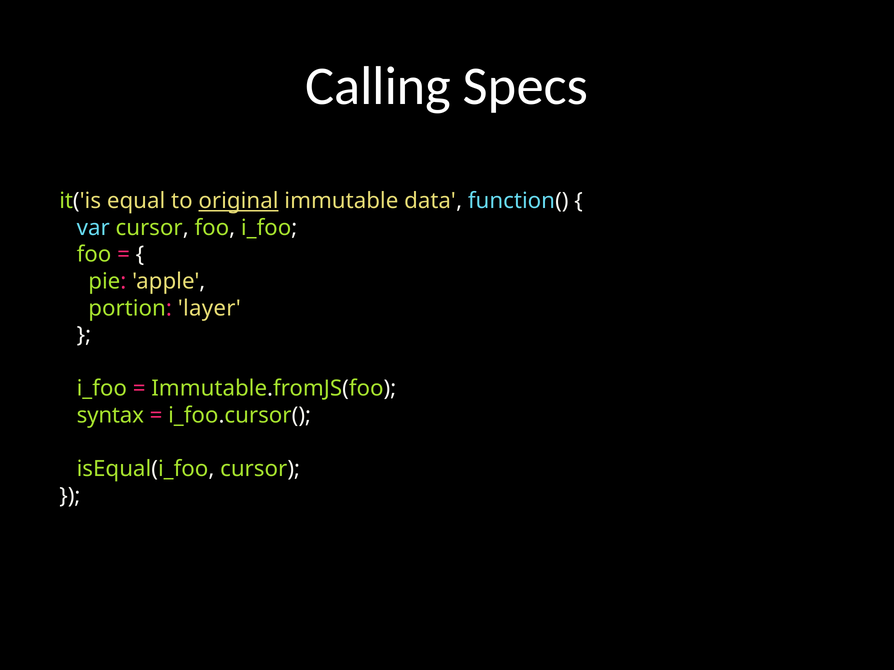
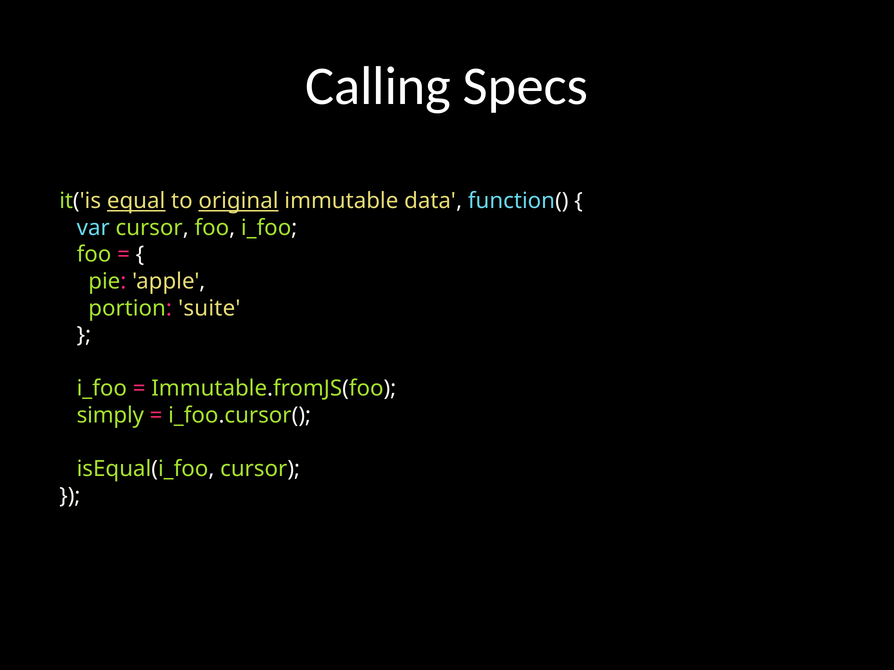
equal underline: none -> present
layer: layer -> suite
syntax: syntax -> simply
